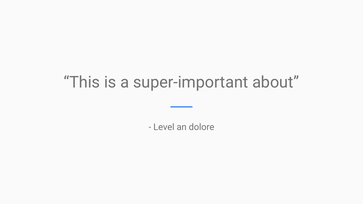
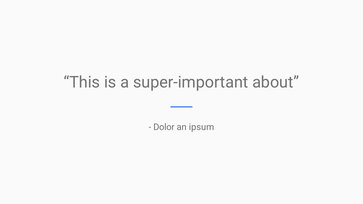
Level: Level -> Dolor
dolore: dolore -> ipsum
